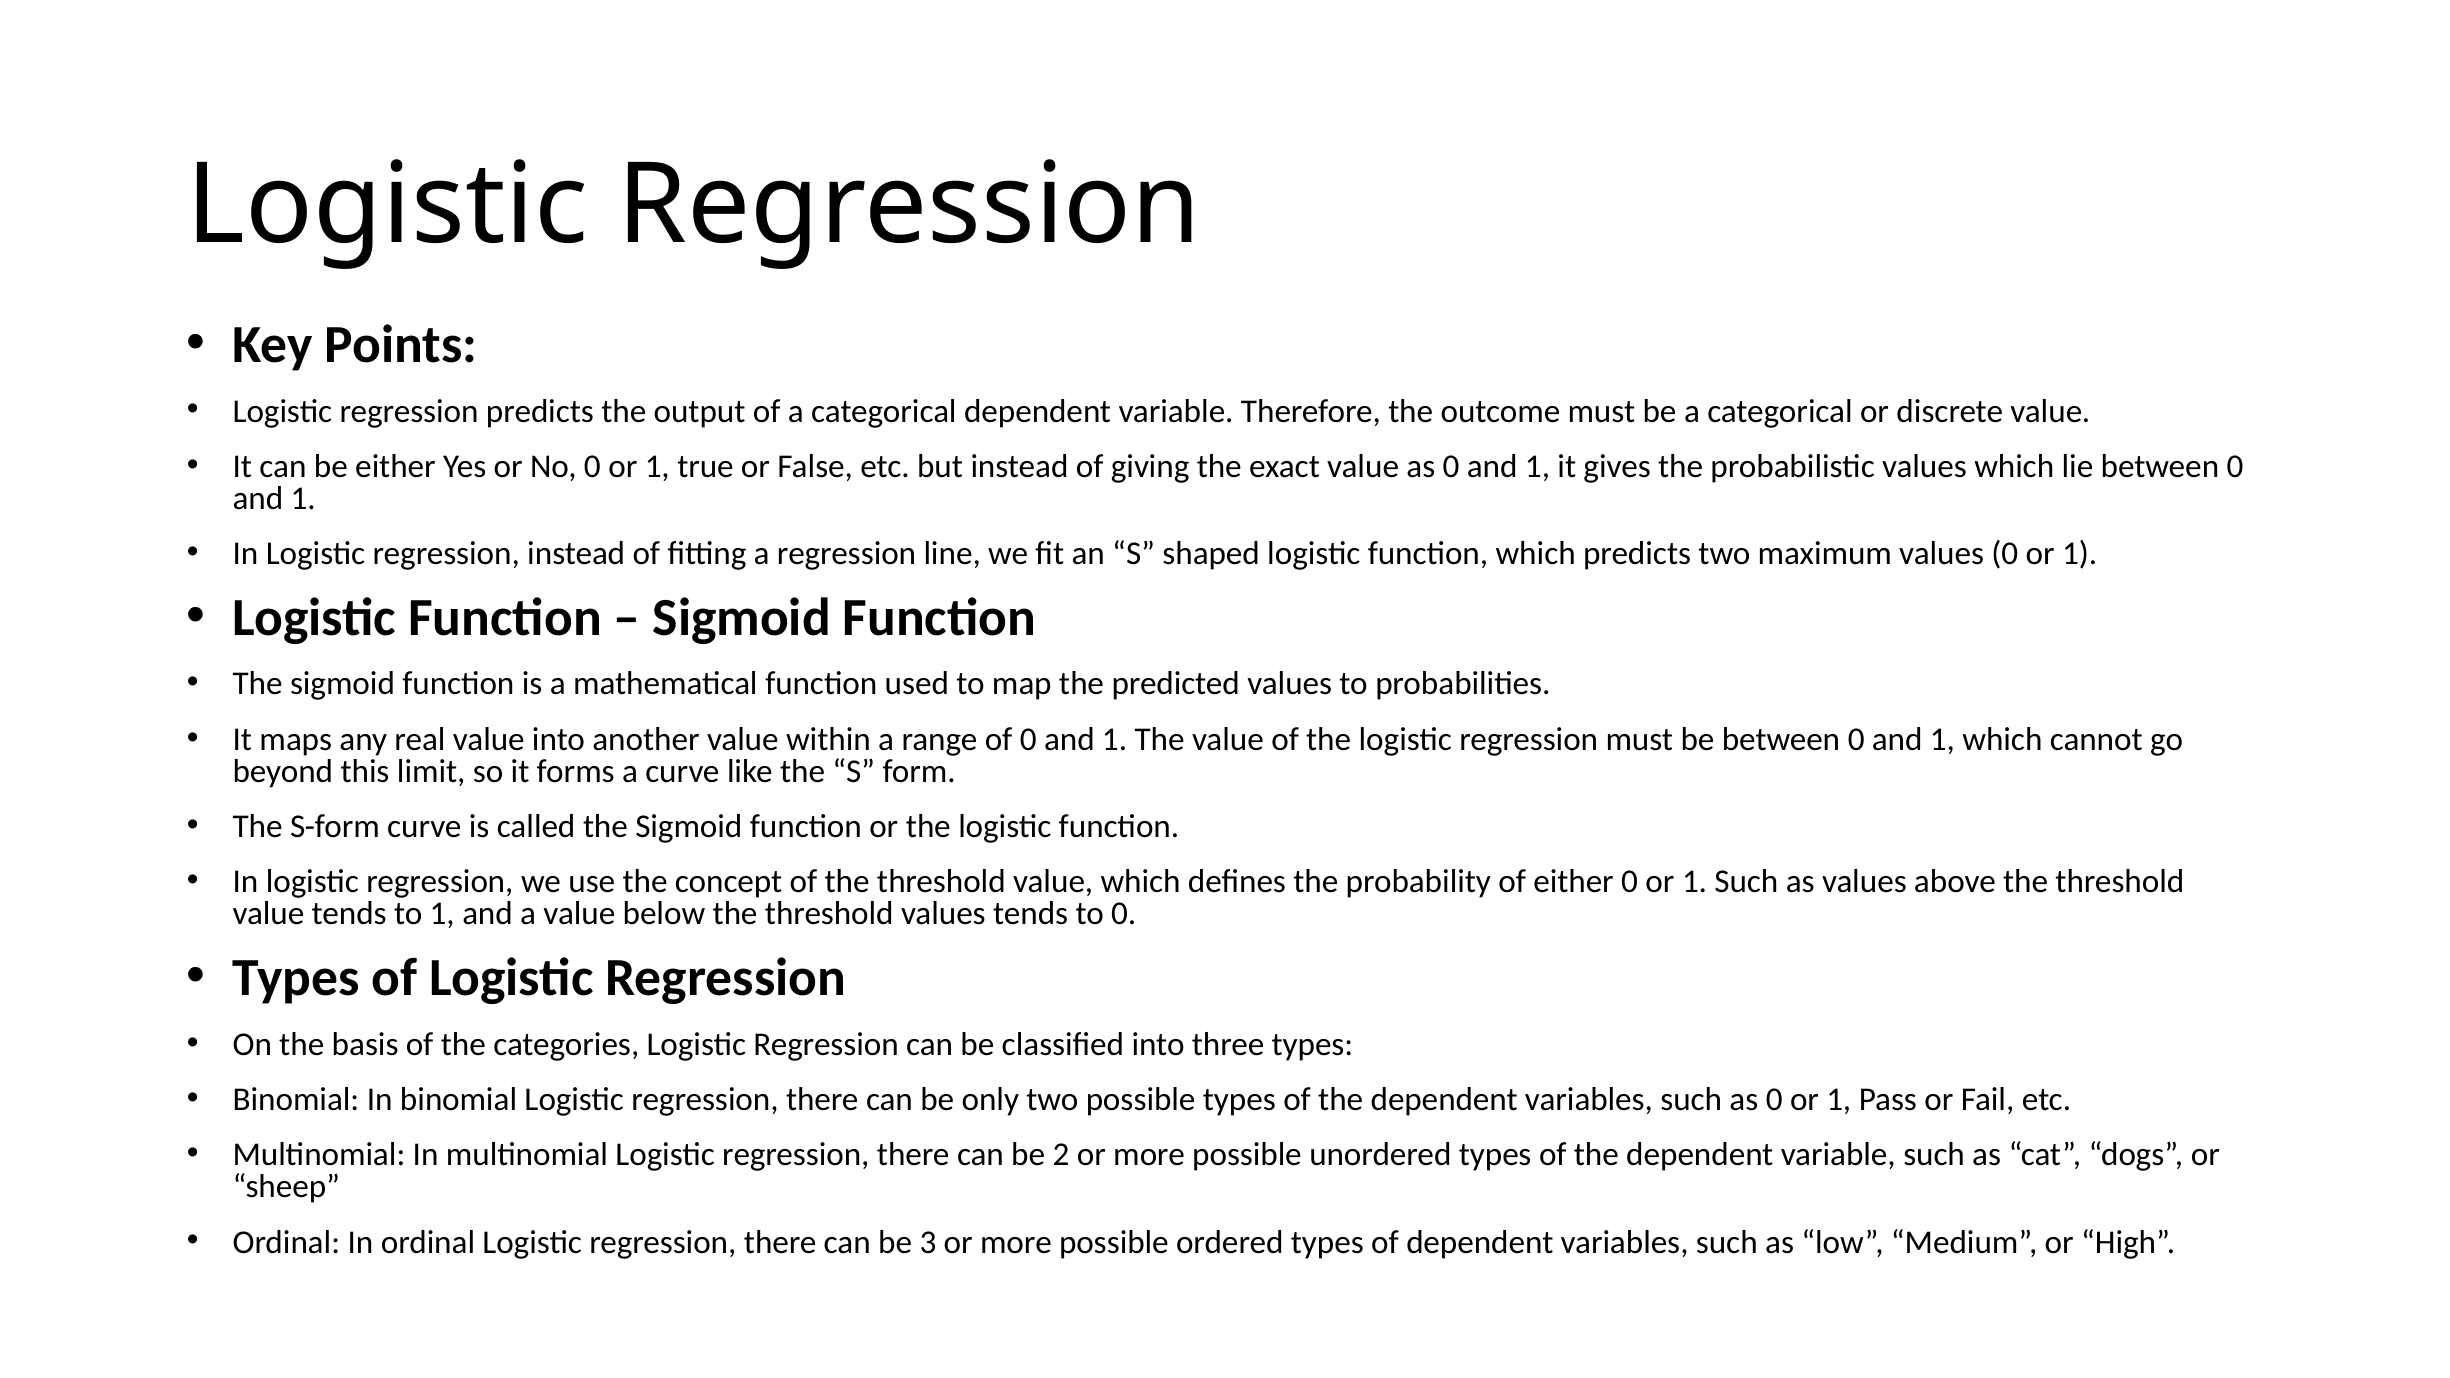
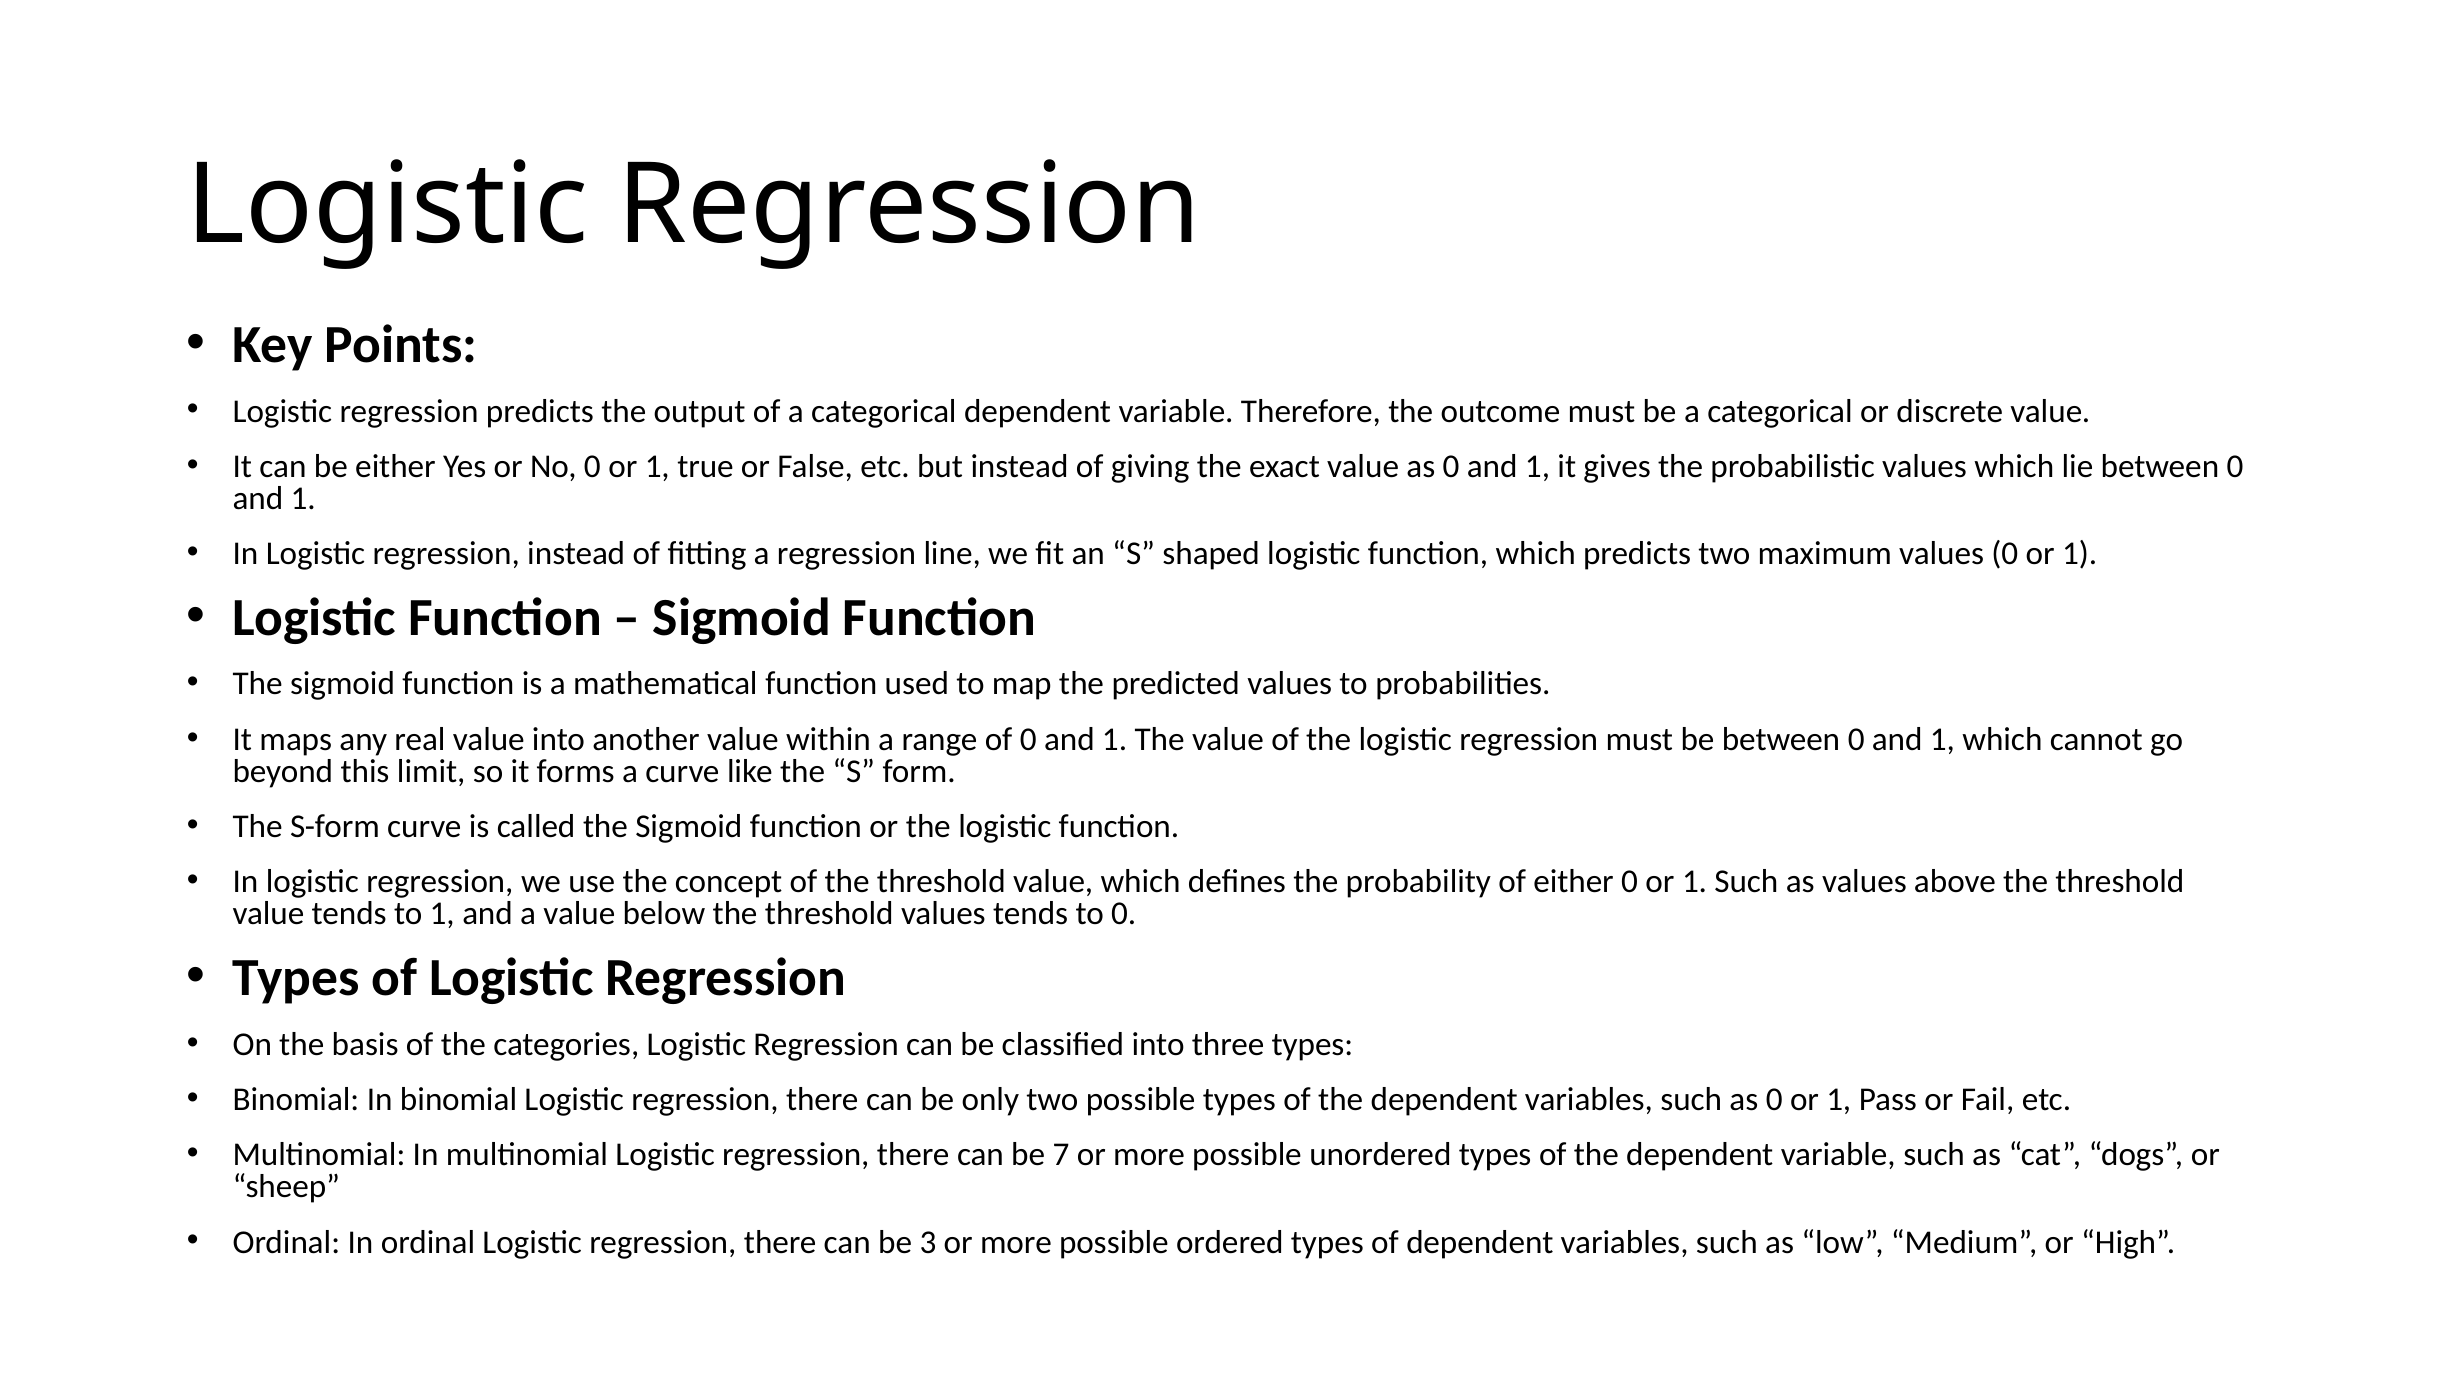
2: 2 -> 7
